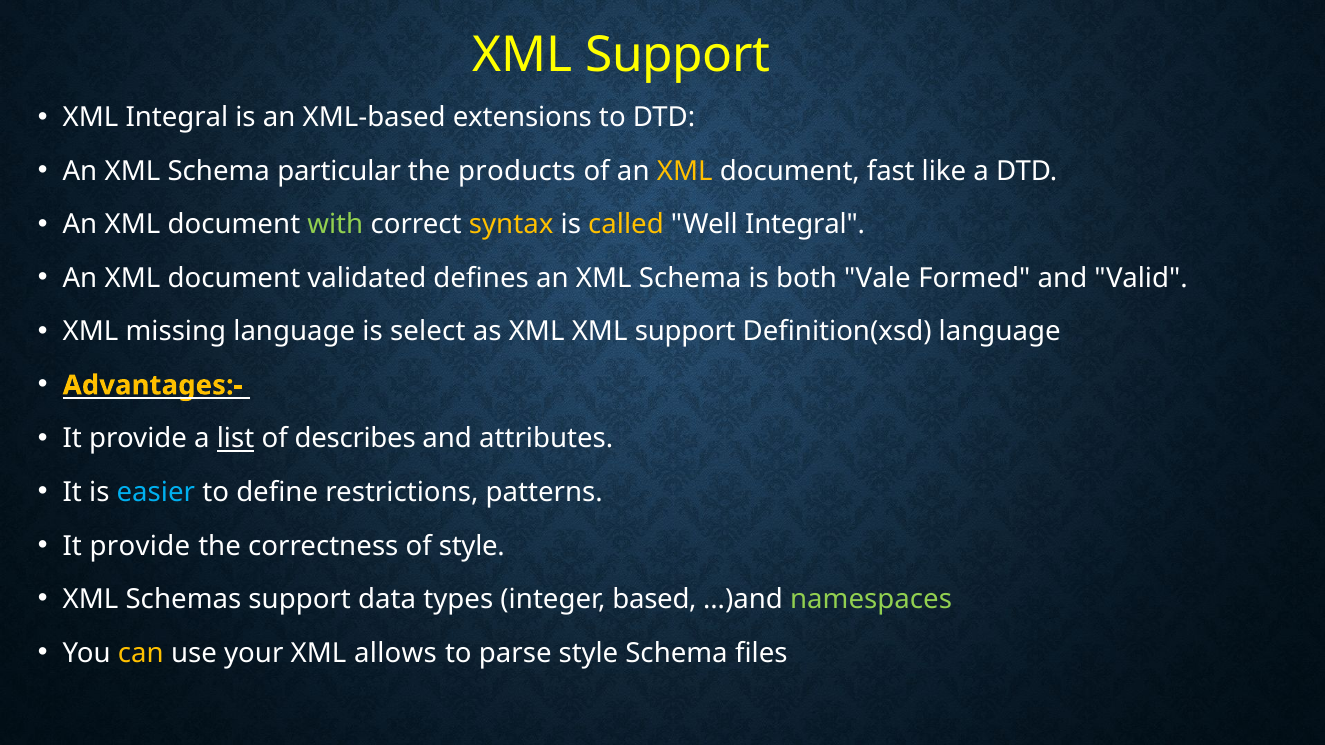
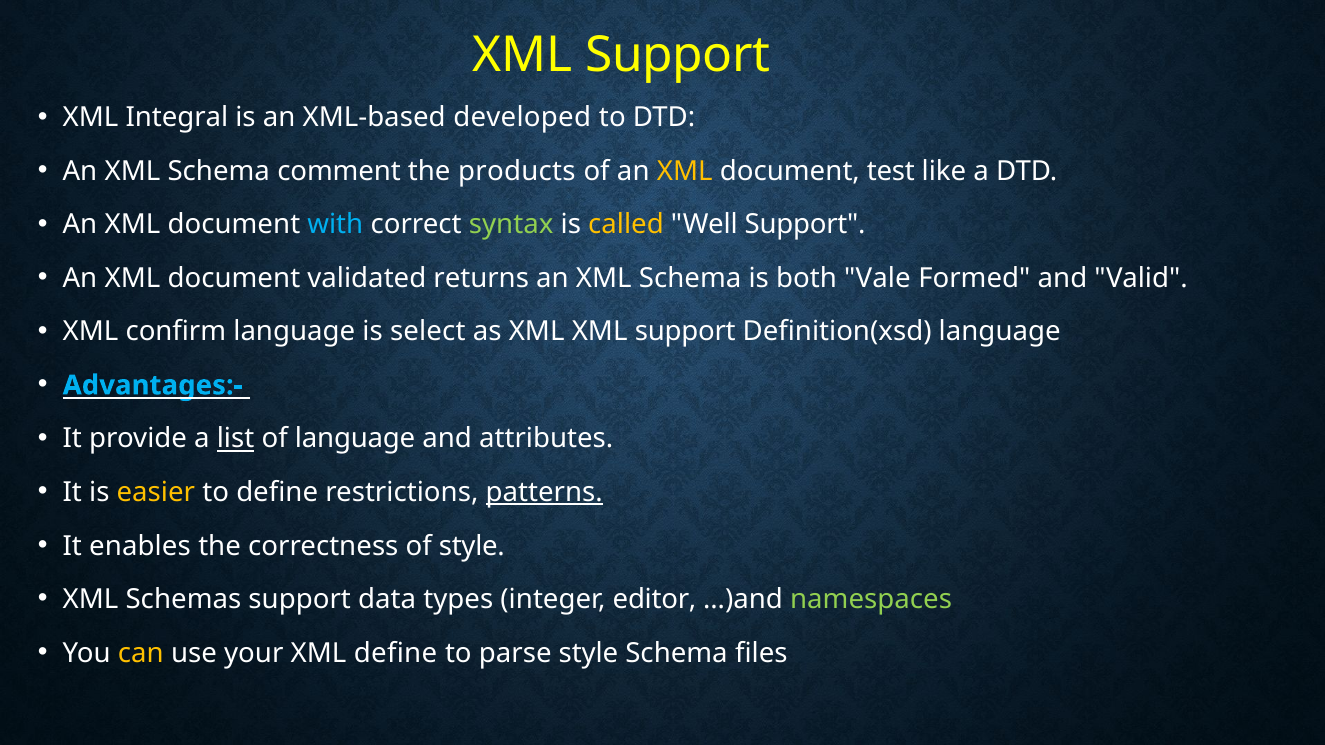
extensions: extensions -> developed
particular: particular -> comment
fast: fast -> test
with colour: light green -> light blue
syntax colour: yellow -> light green
Well Integral: Integral -> Support
defines: defines -> returns
missing: missing -> confirm
Advantages:- colour: yellow -> light blue
of describes: describes -> language
easier colour: light blue -> yellow
patterns underline: none -> present
provide at (140, 546): provide -> enables
based: based -> editor
XML allows: allows -> define
